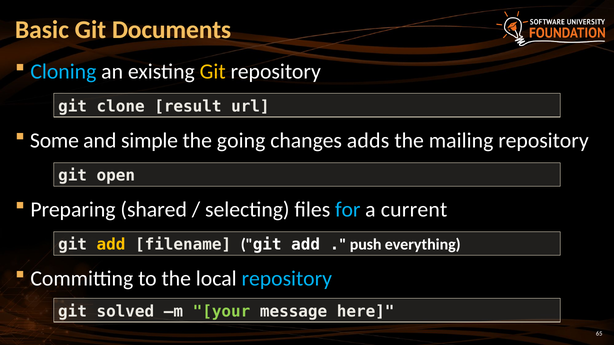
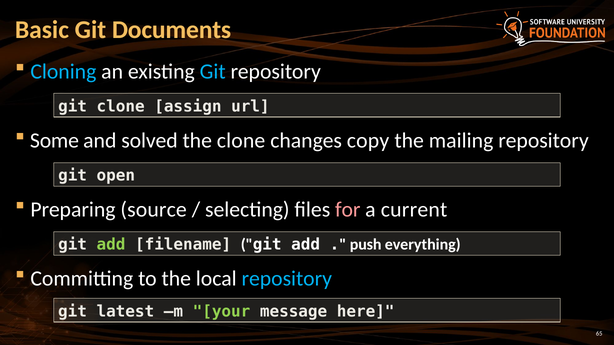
Git at (213, 72) colour: yellow -> light blue
result: result -> assign
simple: simple -> solved
the going: going -> clone
adds: adds -> copy
shared: shared -> source
for colour: light blue -> pink
add at (111, 245) colour: yellow -> light green
solved: solved -> latest
